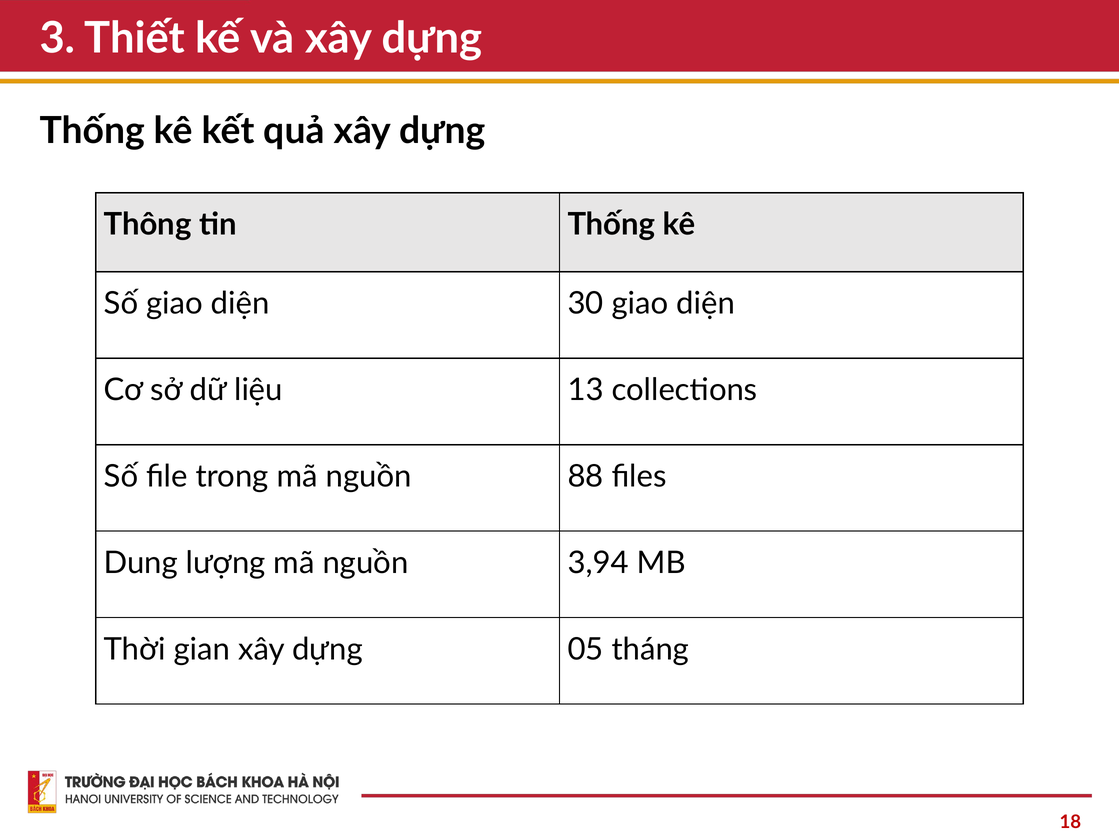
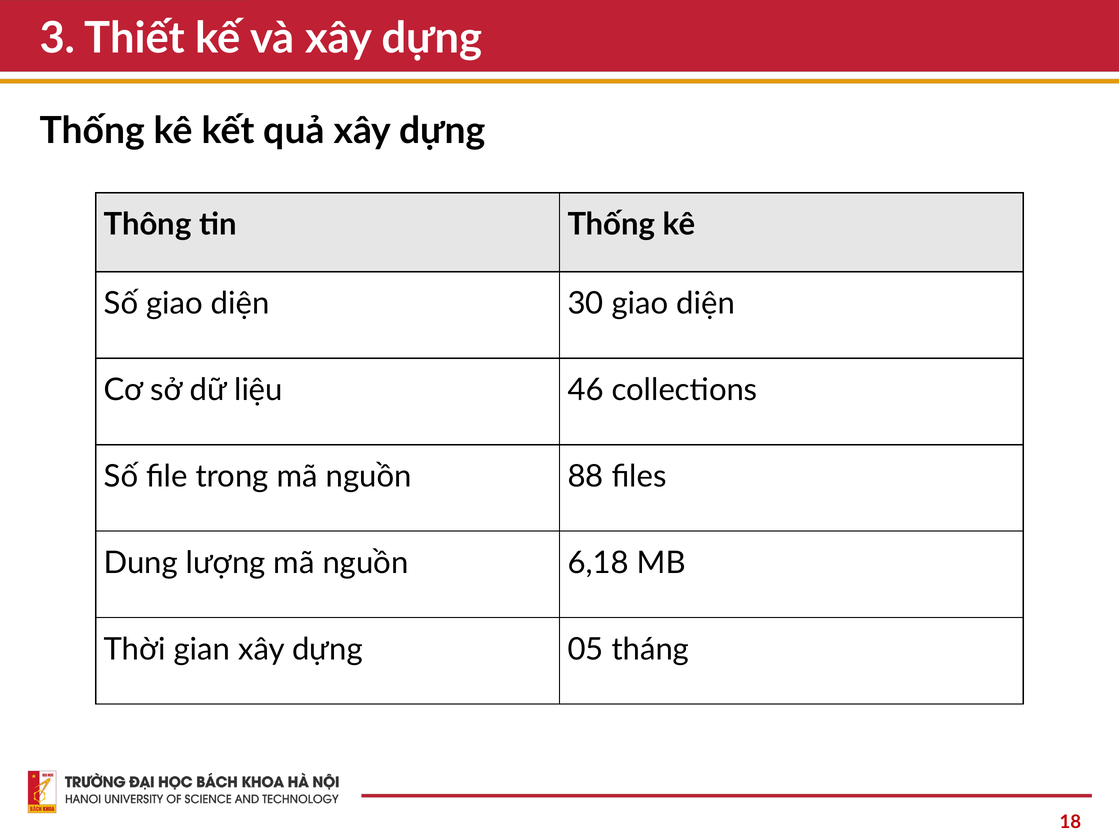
13: 13 -> 46
3,94: 3,94 -> 6,18
